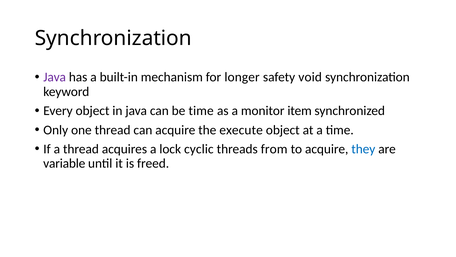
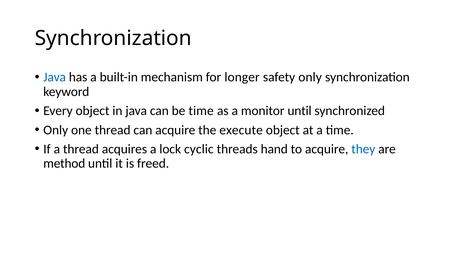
Java at (55, 77) colour: purple -> blue
safety void: void -> only
monitor item: item -> until
from: from -> hand
variable: variable -> method
